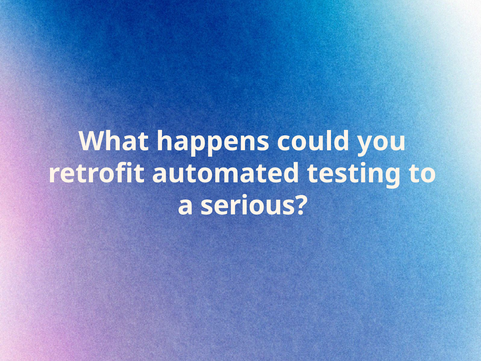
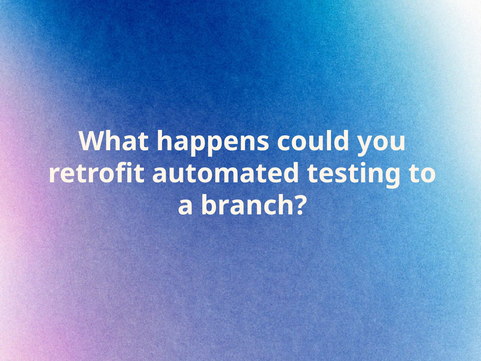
serious: serious -> branch
